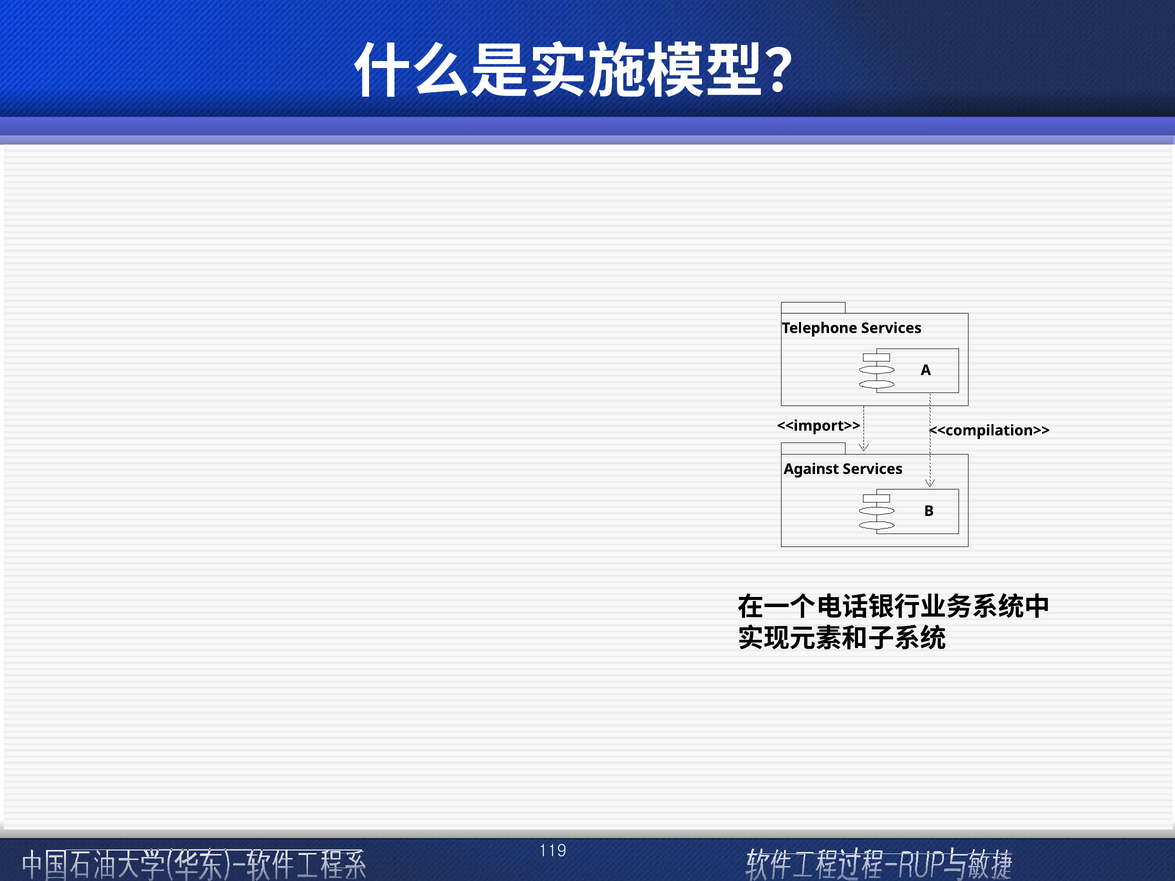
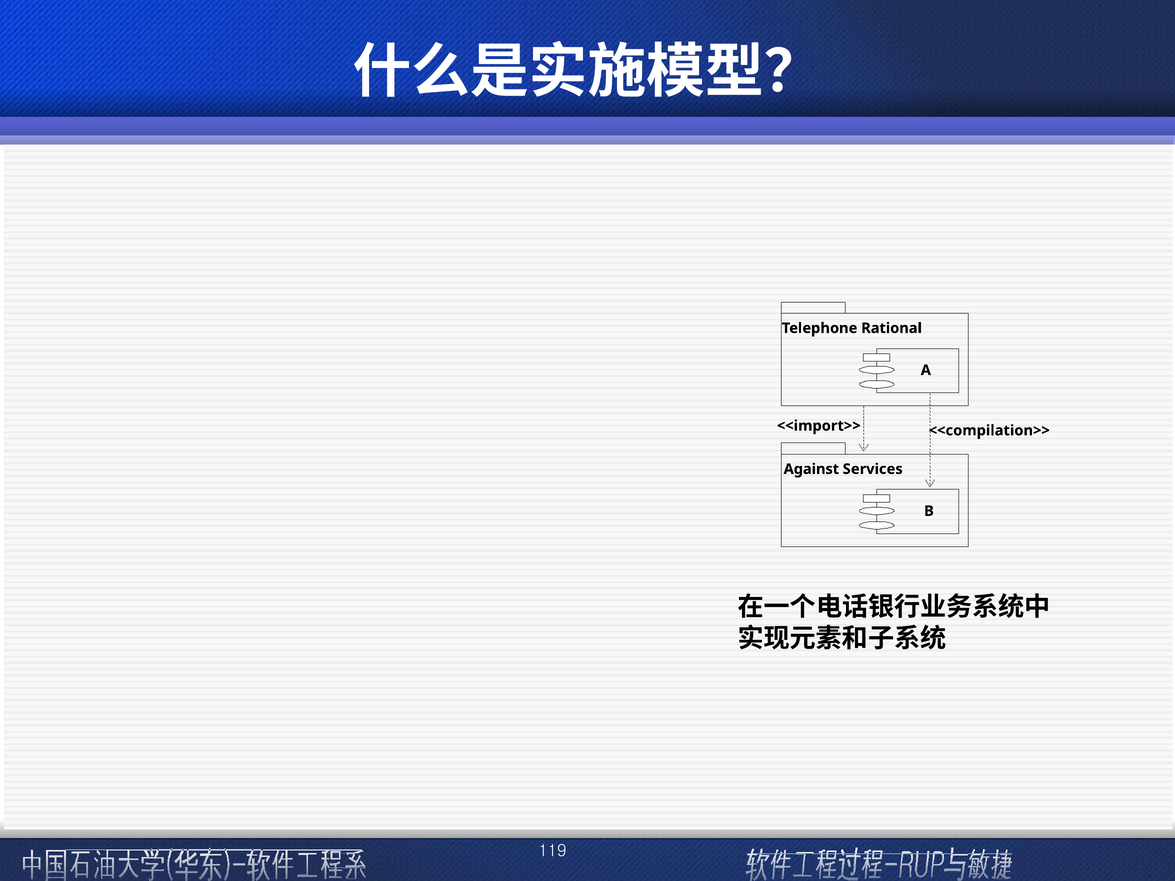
Telephone Services: Services -> Rational
